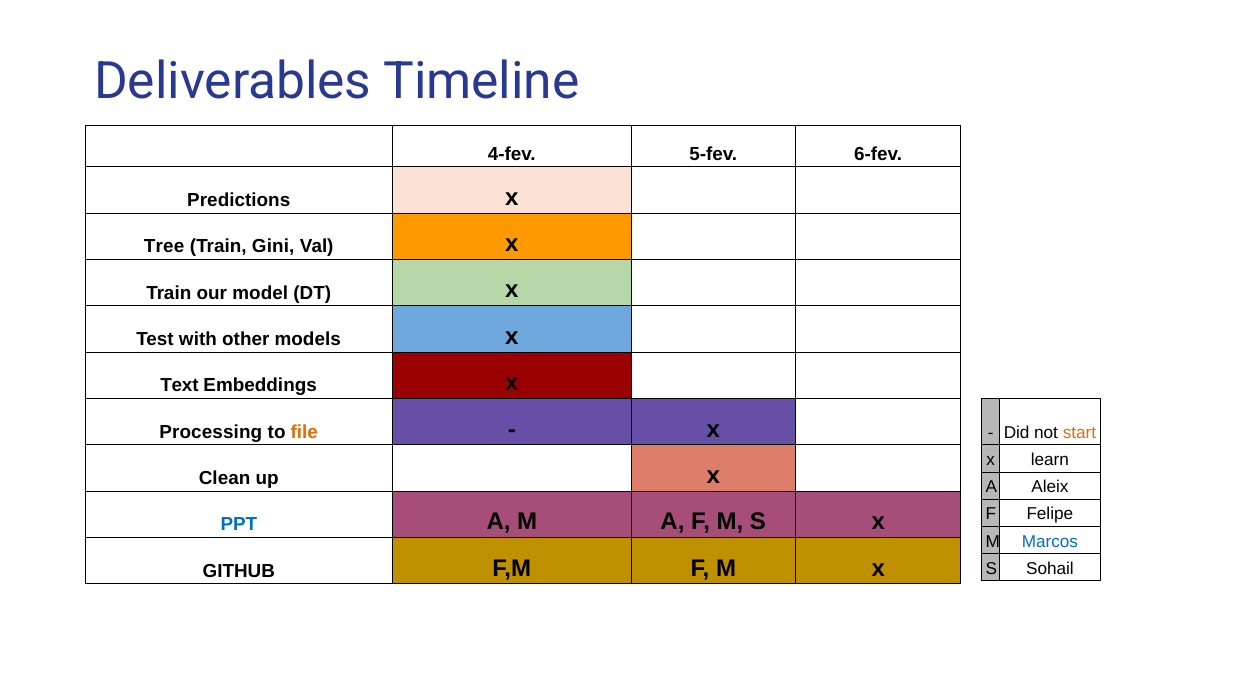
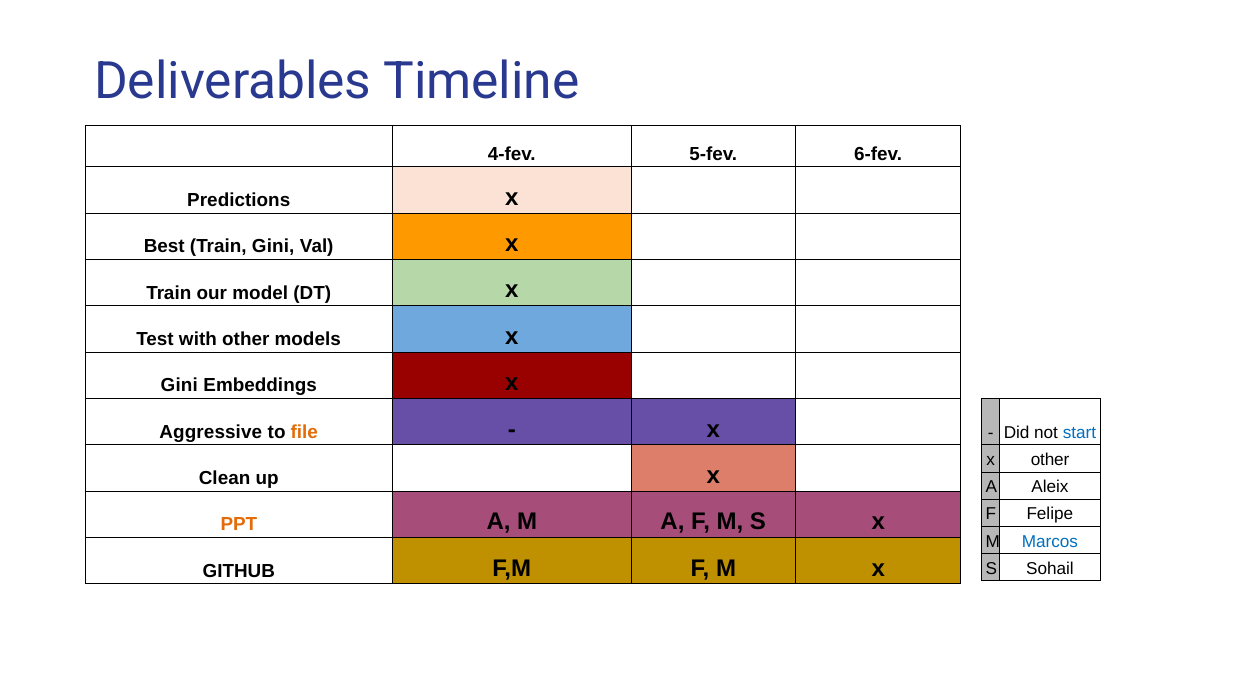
Tree: Tree -> Best
Text at (179, 386): Text -> Gini
Processing: Processing -> Aggressive
start colour: orange -> blue
x learn: learn -> other
PPT colour: blue -> orange
